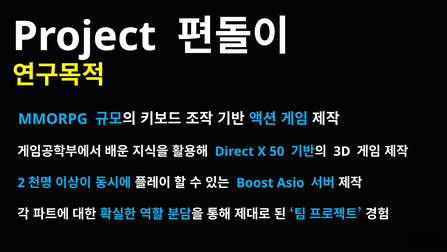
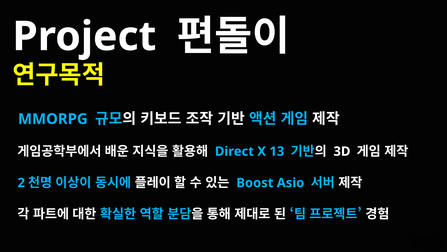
50: 50 -> 13
